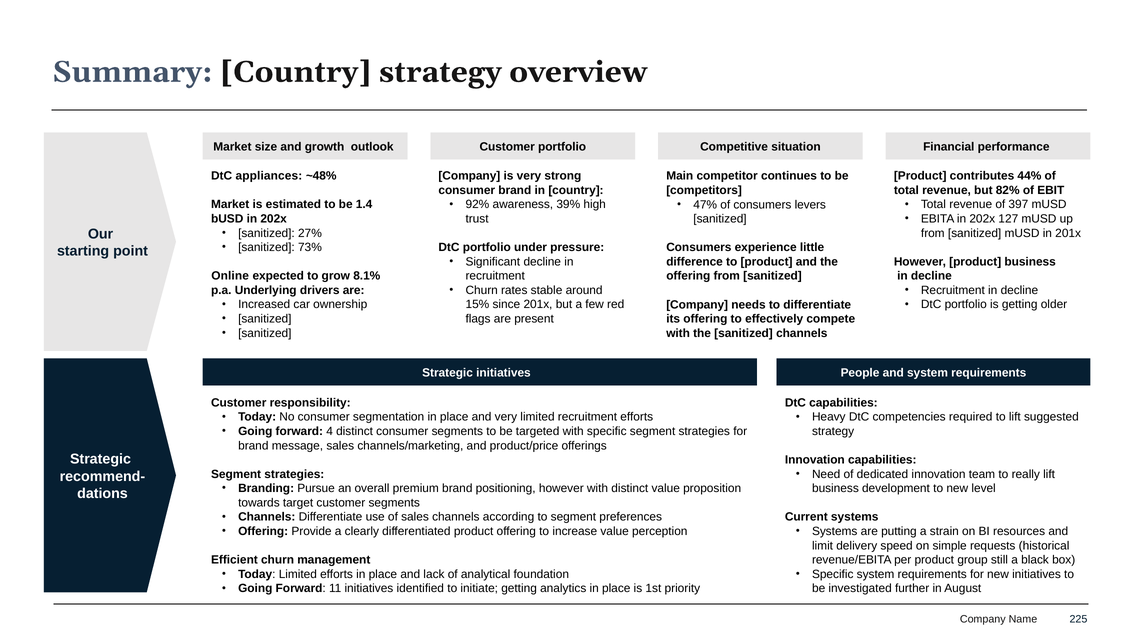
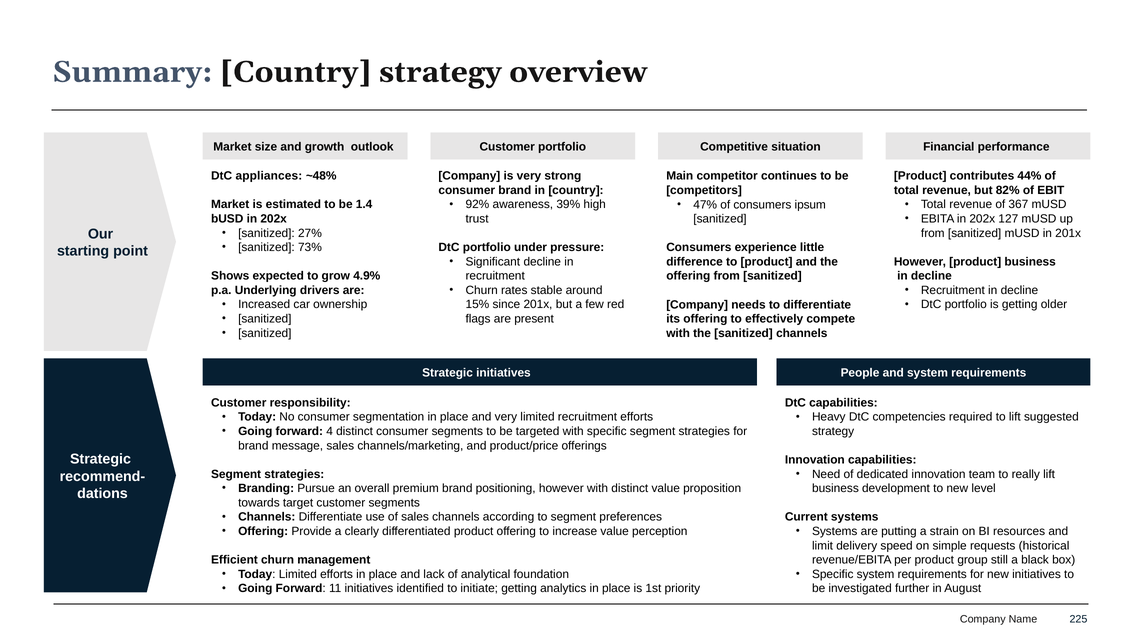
397: 397 -> 367
levers: levers -> ipsum
Online: Online -> Shows
8.1%: 8.1% -> 4.9%
